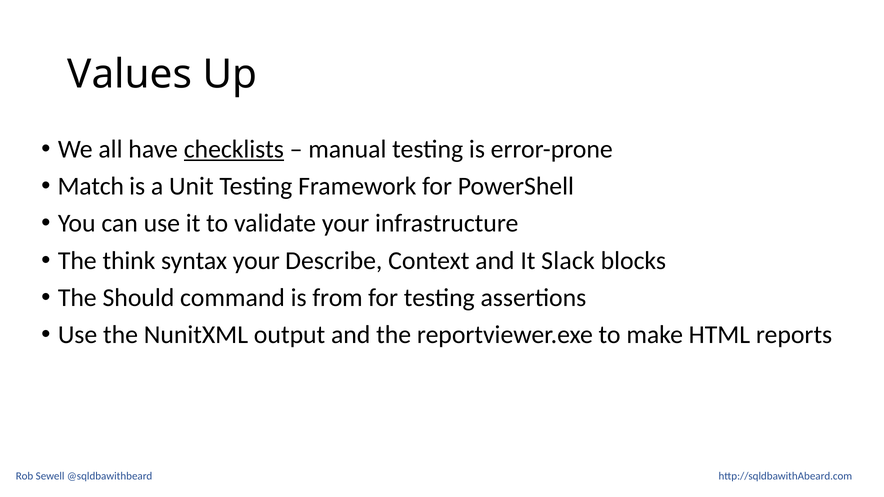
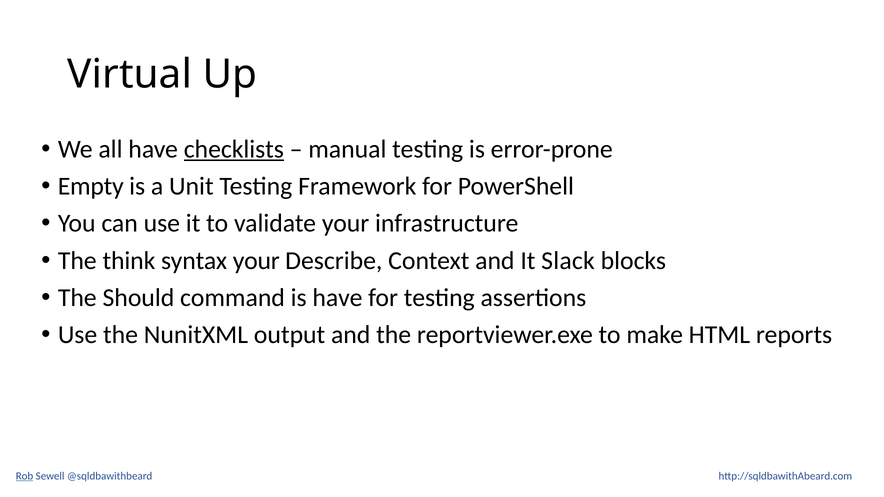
Values: Values -> Virtual
Match: Match -> Empty
is from: from -> have
Rob underline: none -> present
